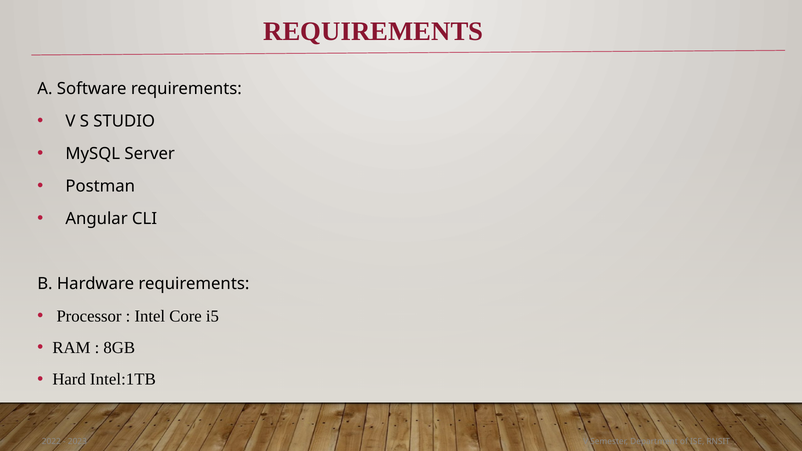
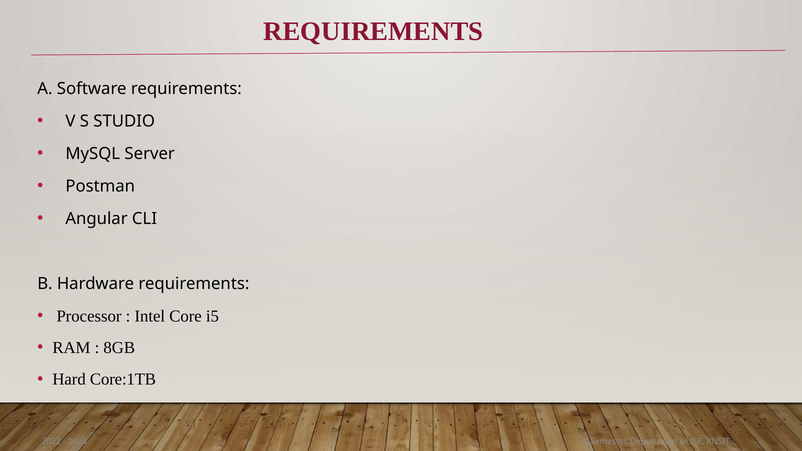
Intel:1TB: Intel:1TB -> Core:1TB
